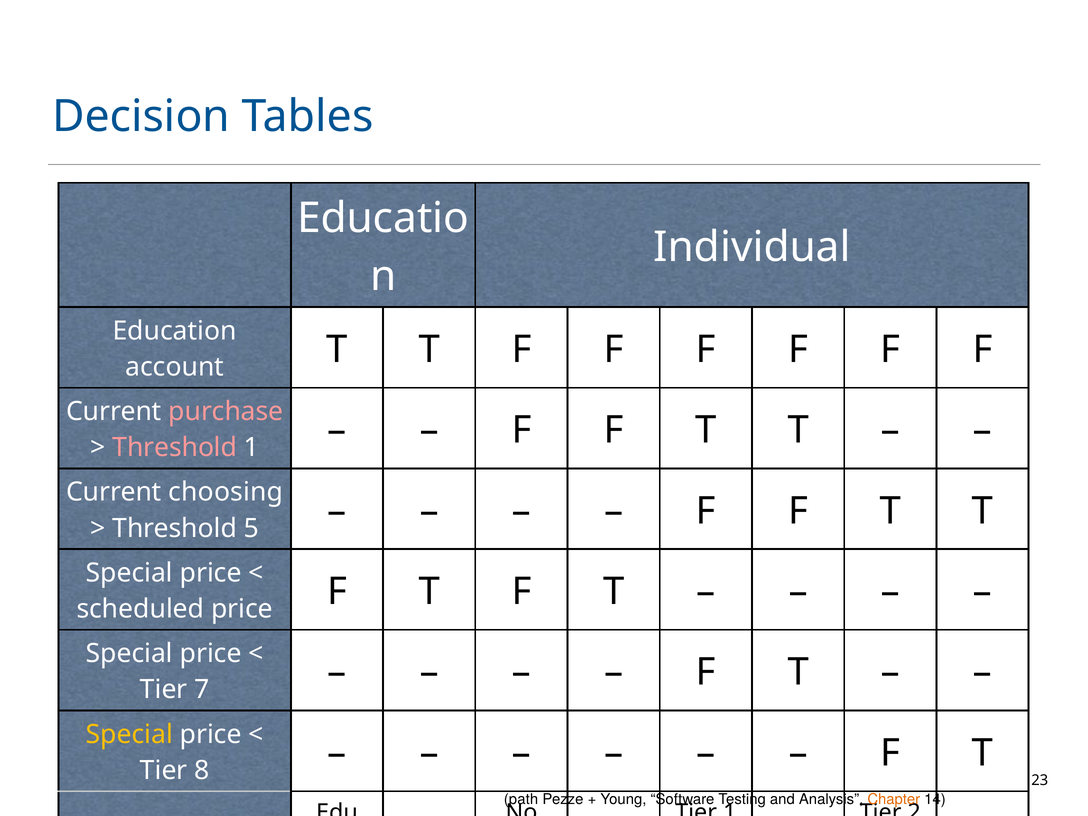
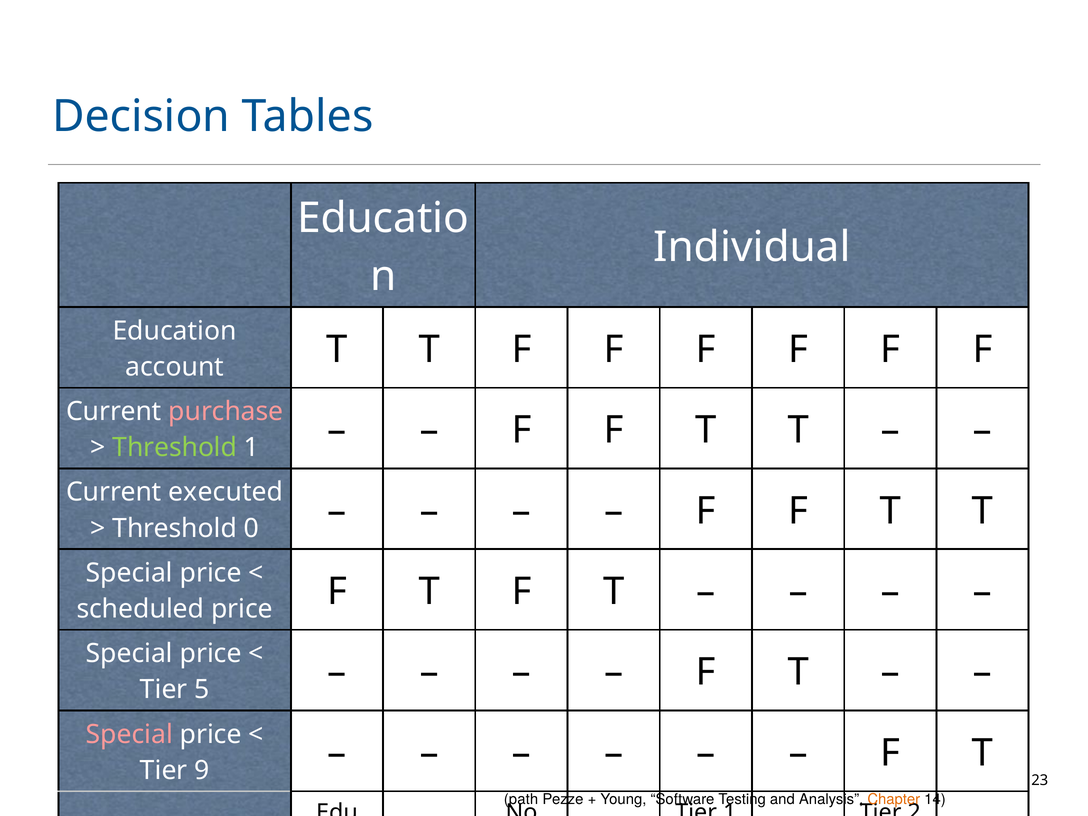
Threshold at (175, 448) colour: pink -> light green
choosing: choosing -> executed
5: 5 -> 0
7: 7 -> 5
Special at (129, 734) colour: yellow -> pink
8: 8 -> 9
